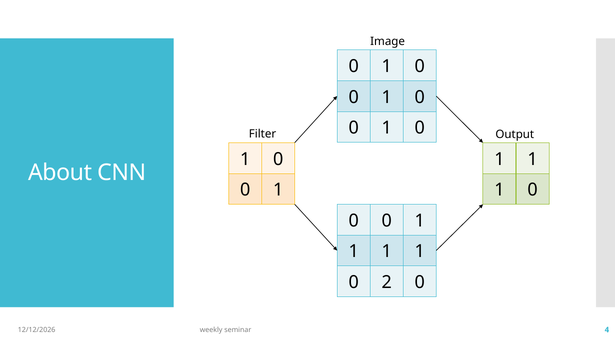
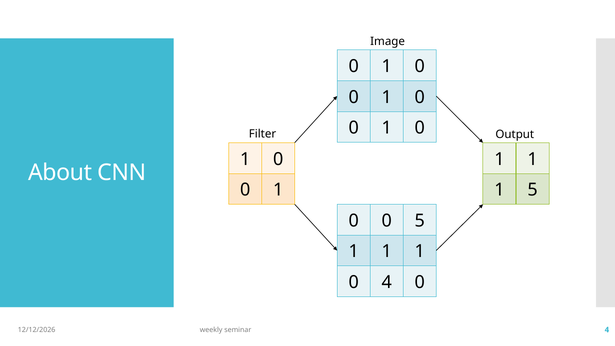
0 at (533, 190): 0 -> 5
1 at (420, 221): 1 -> 5
0 2: 2 -> 4
